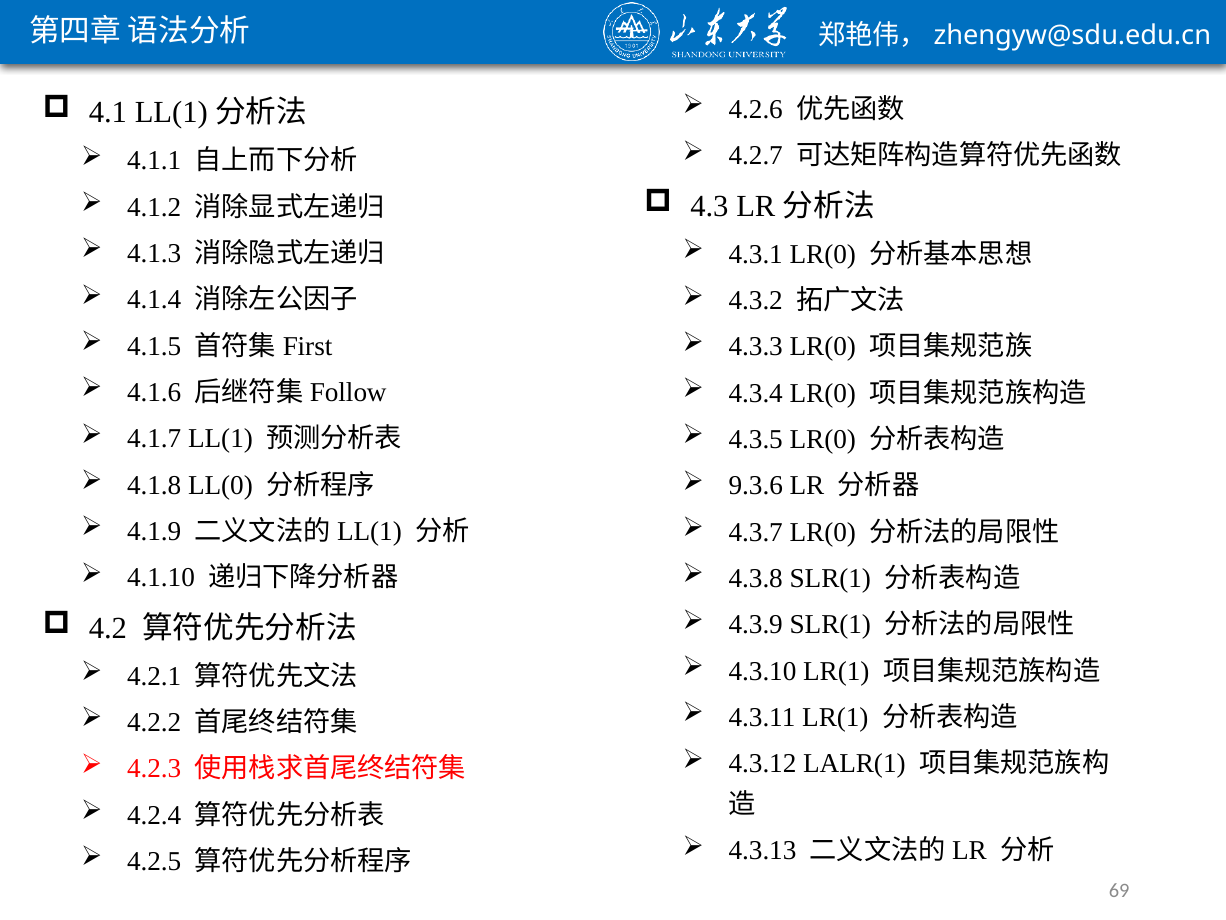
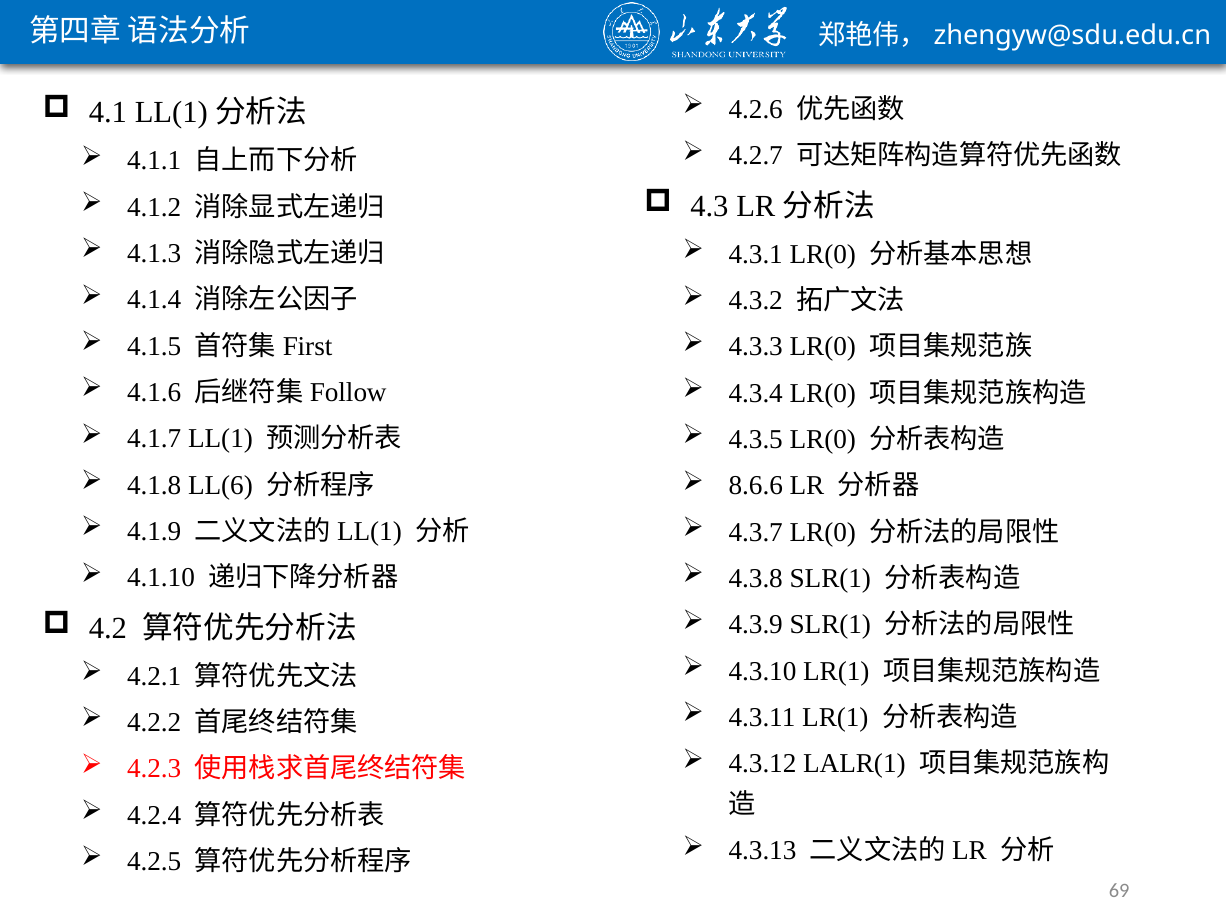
LL(0: LL(0 -> LL(6
9.3.6: 9.3.6 -> 8.6.6
